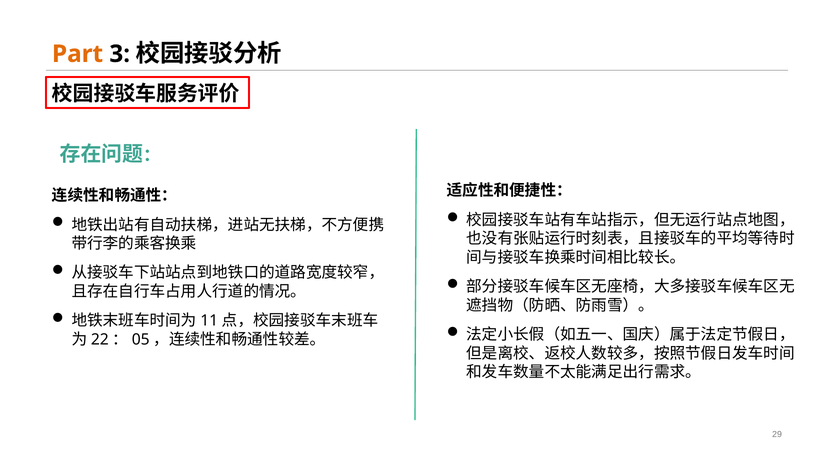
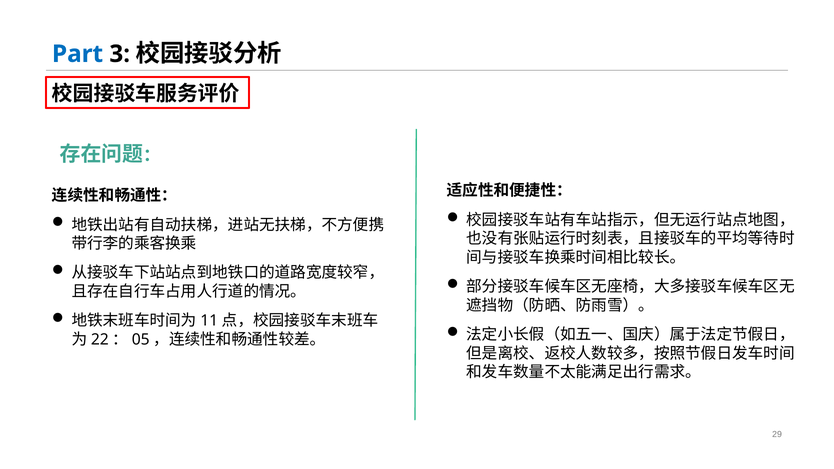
Part colour: orange -> blue
